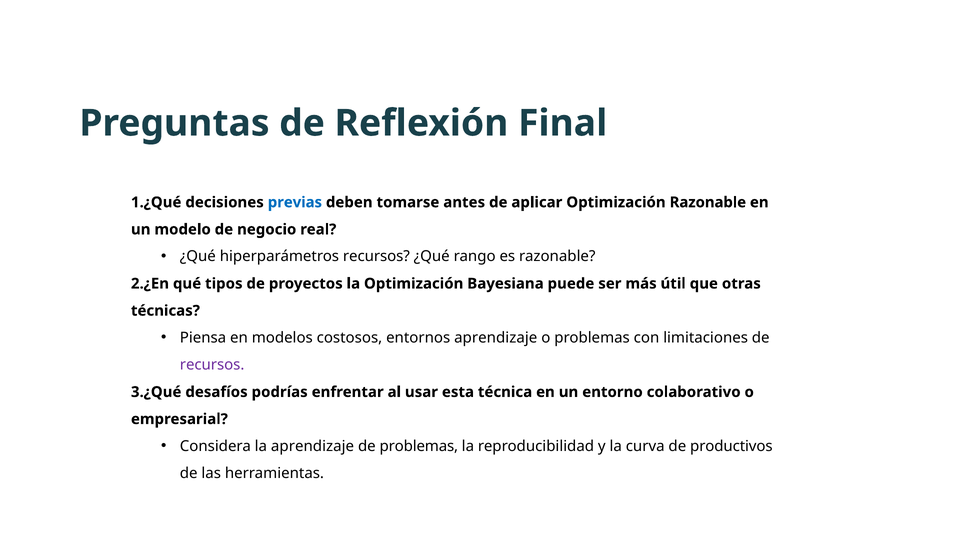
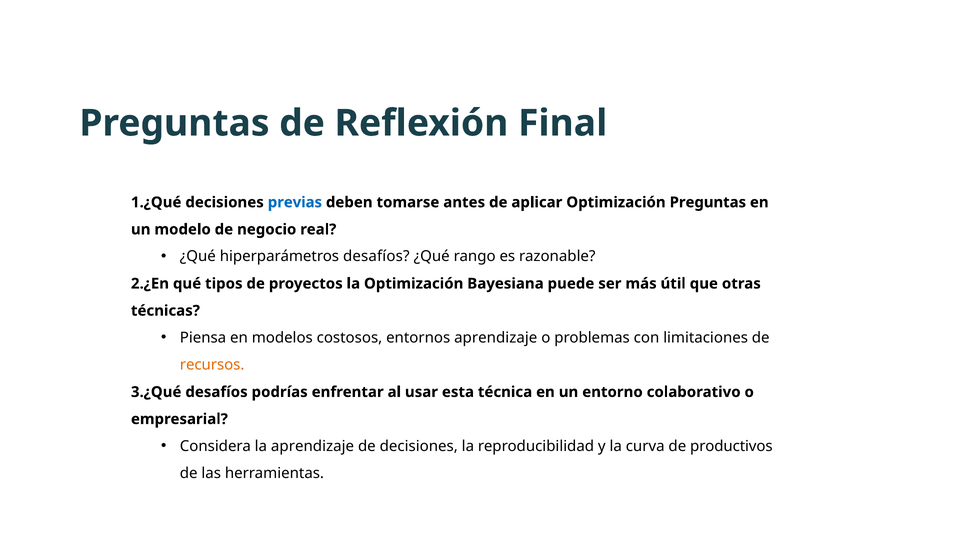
Optimización Razonable: Razonable -> Preguntas
hiperparámetros recursos: recursos -> desafíos
recursos at (212, 365) colour: purple -> orange
de problemas: problemas -> decisiones
